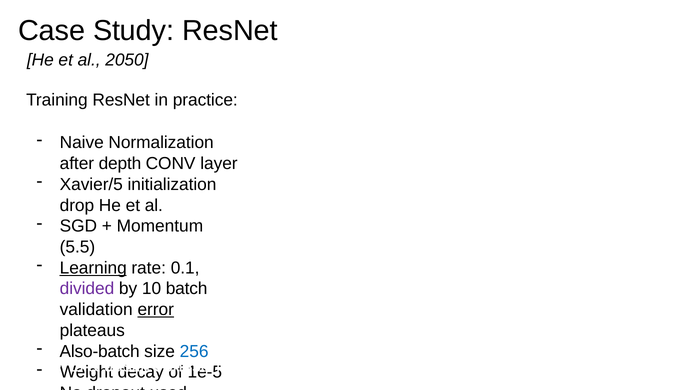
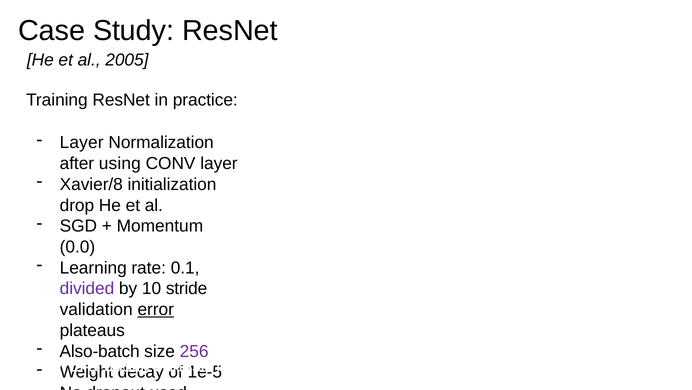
2050: 2050 -> 2005
Naive at (82, 142): Naive -> Layer
depth: depth -> using
Xavier/5: Xavier/5 -> Xavier/8
5.5: 5.5 -> 0.0
Learning underline: present -> none
batch: batch -> stride
256 colour: blue -> purple
